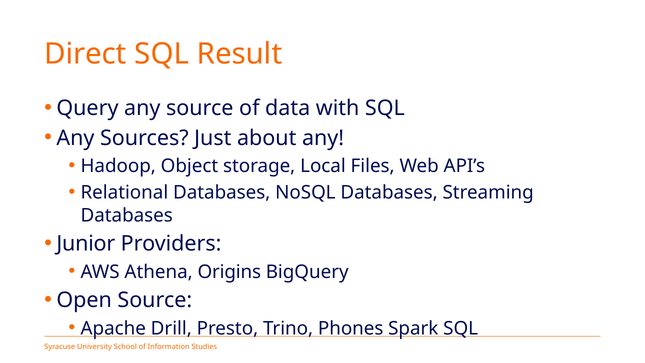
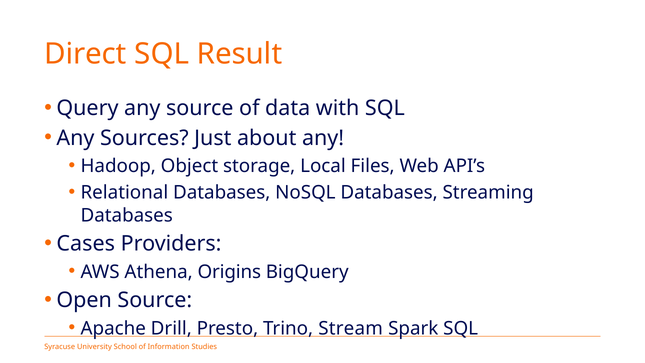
Junior: Junior -> Cases
Phones: Phones -> Stream
